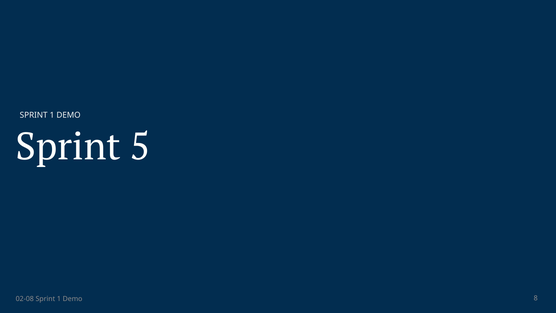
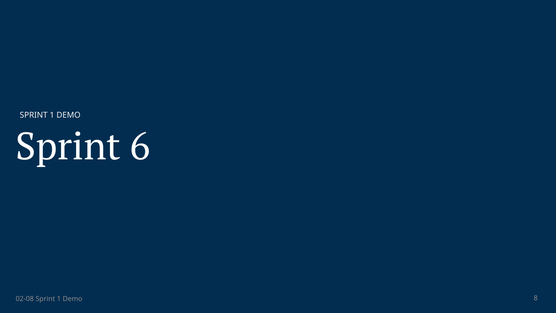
5: 5 -> 6
